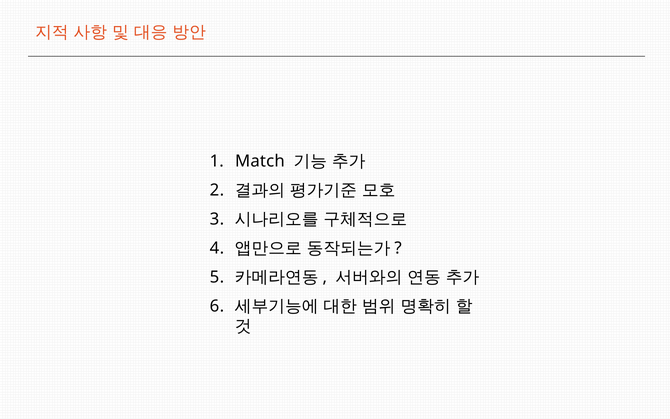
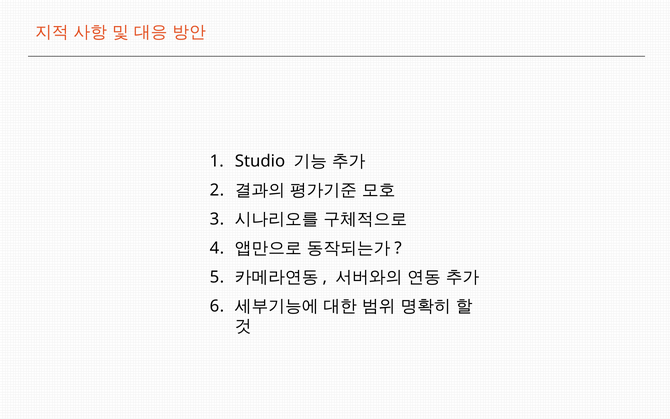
Match: Match -> Studio
